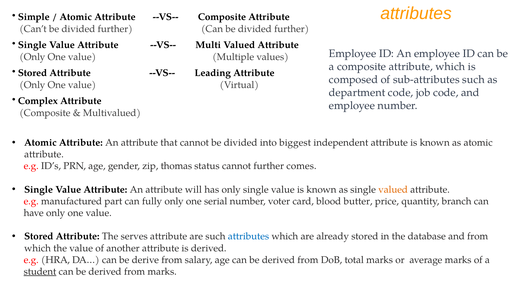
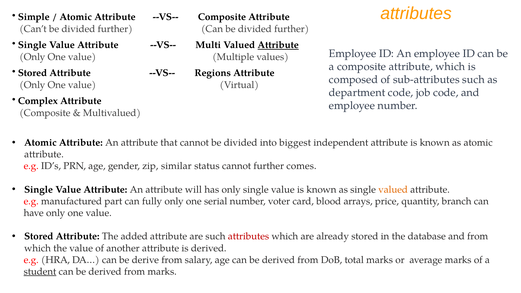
Attribute at (278, 45) underline: none -> present
Leading: Leading -> Regions
thomas: thomas -> similar
butter: butter -> arrays
serves: serves -> added
attributes at (248, 236) colour: blue -> red
